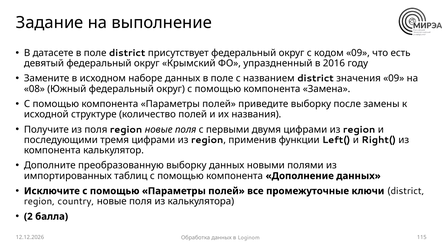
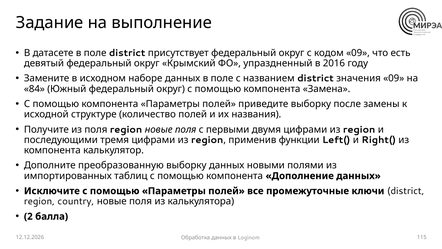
08: 08 -> 84
